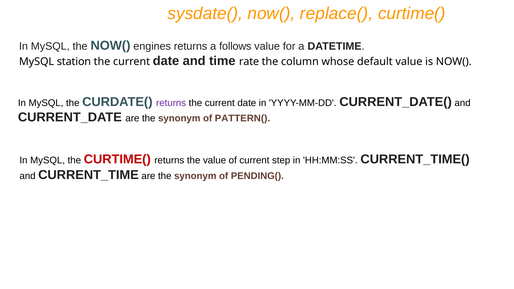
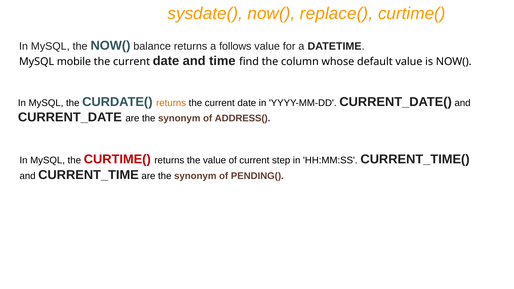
engines: engines -> balance
station: station -> mobile
rate: rate -> find
returns at (171, 103) colour: purple -> orange
PATTERN(: PATTERN( -> ADDRESS(
